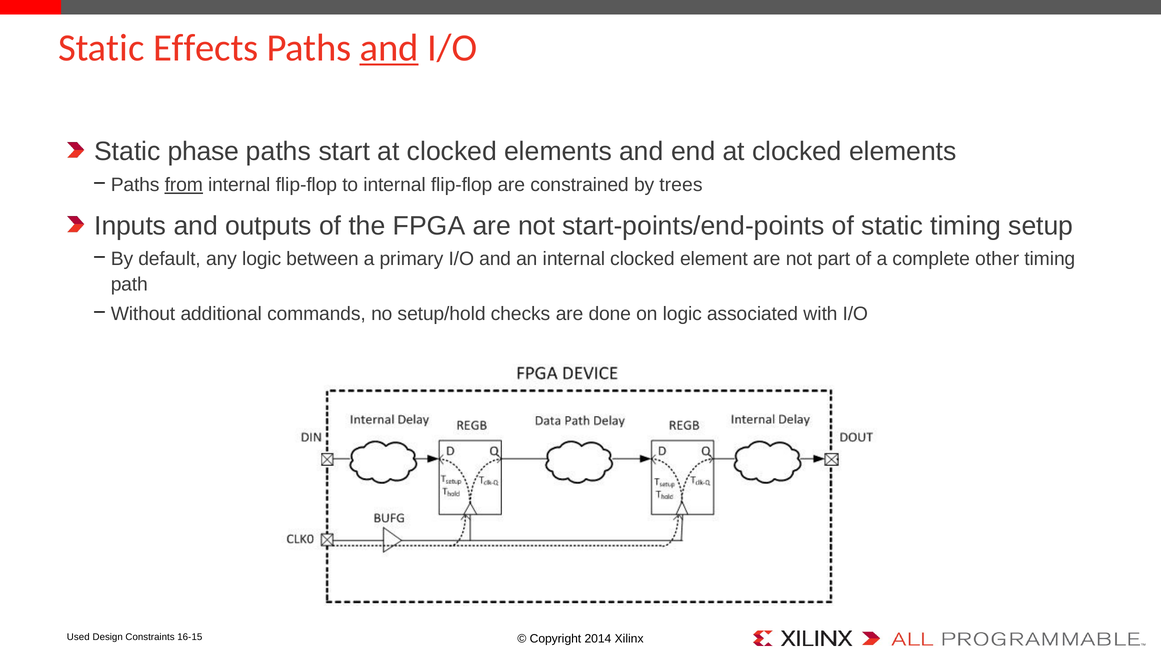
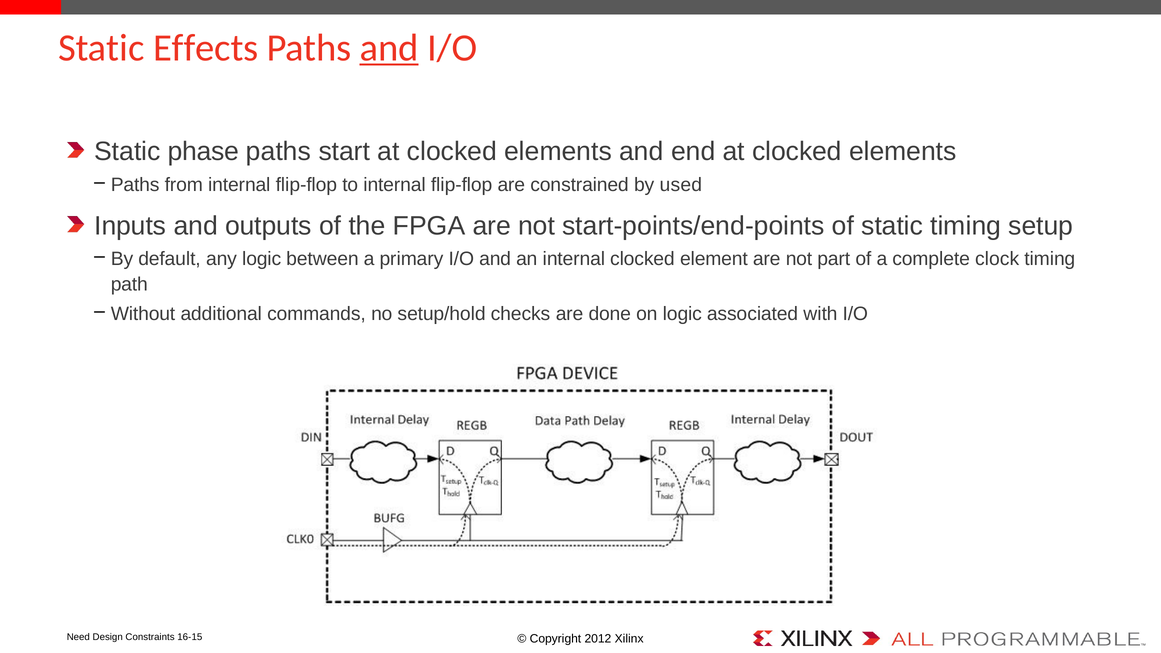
from underline: present -> none
trees: trees -> used
other: other -> clock
Used: Used -> Need
2014: 2014 -> 2012
